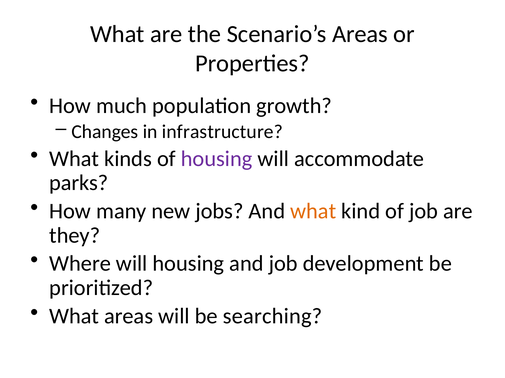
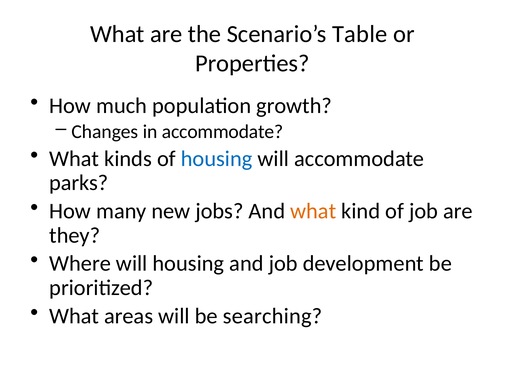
Scenario’s Areas: Areas -> Table
in infrastructure: infrastructure -> accommodate
housing at (217, 159) colour: purple -> blue
